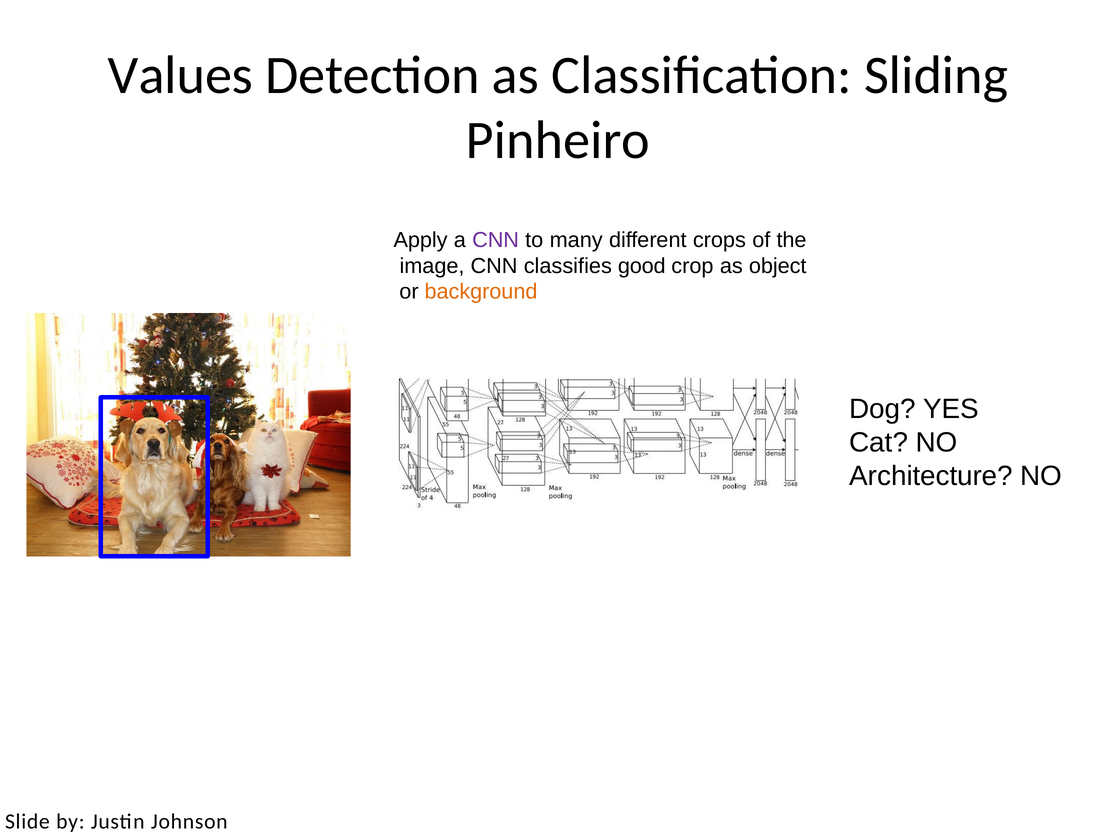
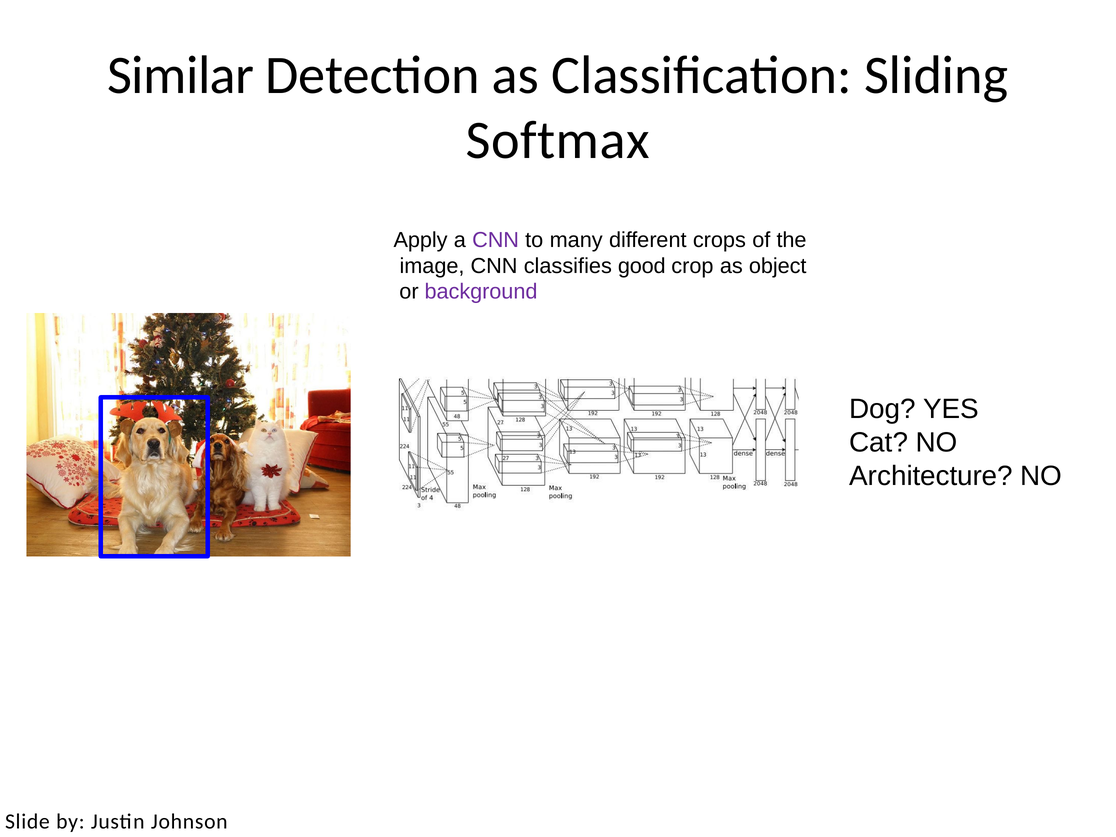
Values: Values -> Similar
Pinheiro: Pinheiro -> Softmax
background colour: orange -> purple
